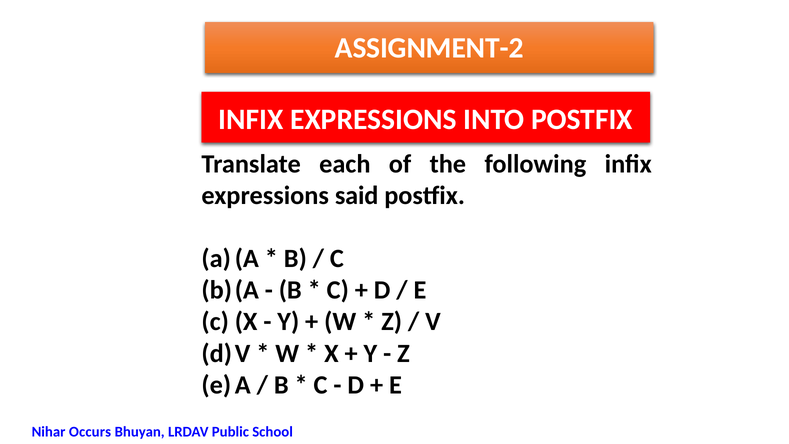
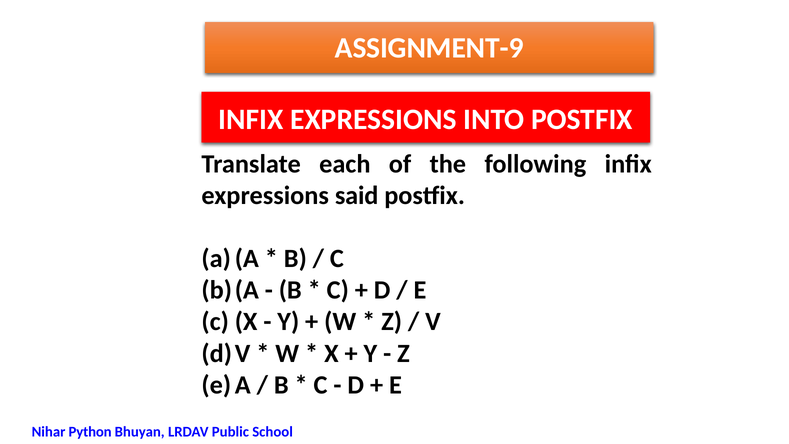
ASSIGNMENT-2: ASSIGNMENT-2 -> ASSIGNMENT-9
Occurs: Occurs -> Python
